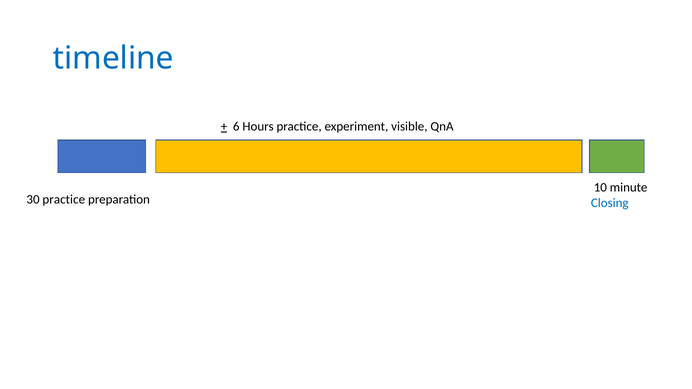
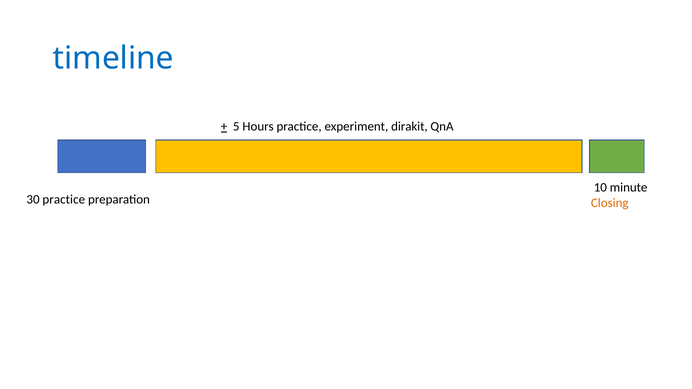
6: 6 -> 5
visible: visible -> dirakit
Closing colour: blue -> orange
